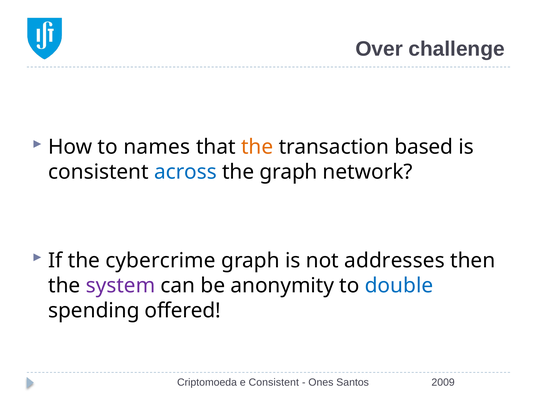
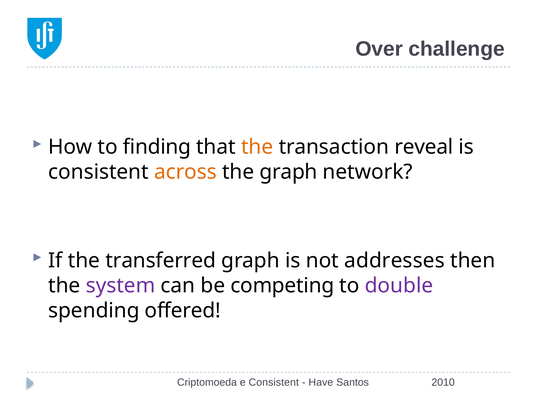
names: names -> finding
based: based -> reveal
across colour: blue -> orange
cybercrime: cybercrime -> transferred
anonymity: anonymity -> competing
double colour: blue -> purple
Ones: Ones -> Have
2009: 2009 -> 2010
